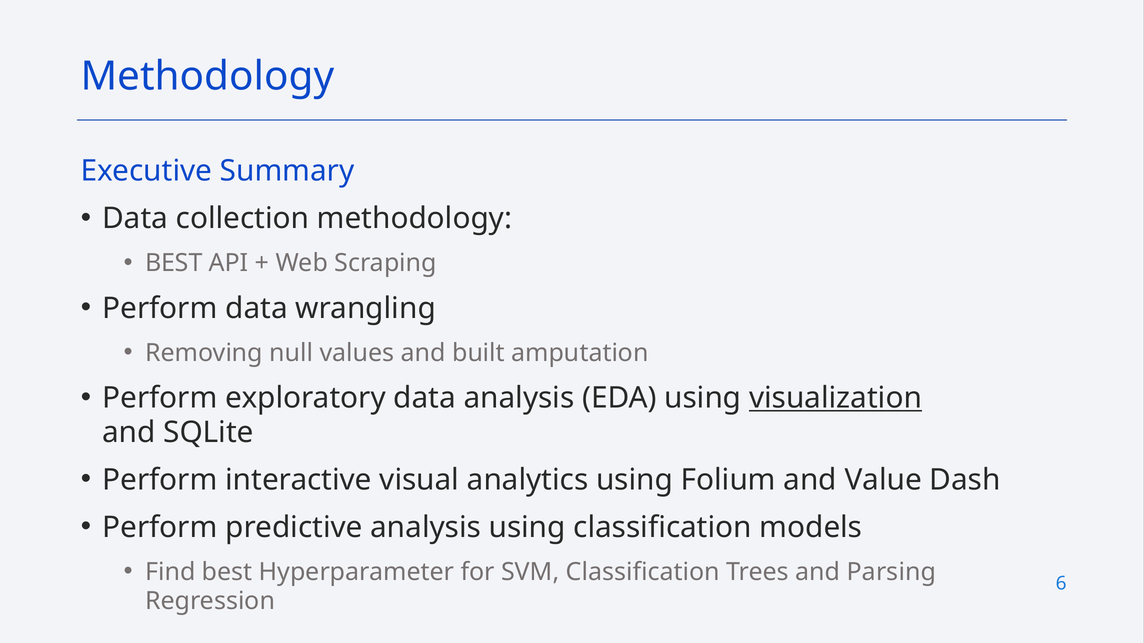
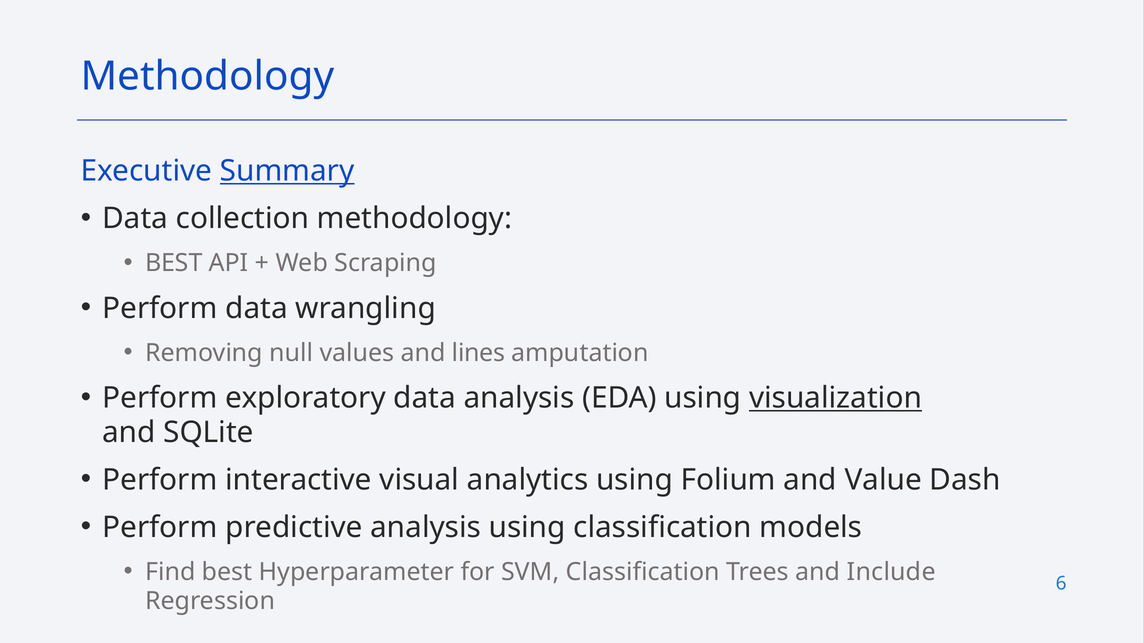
Summary underline: none -> present
built: built -> lines
Parsing: Parsing -> Include
